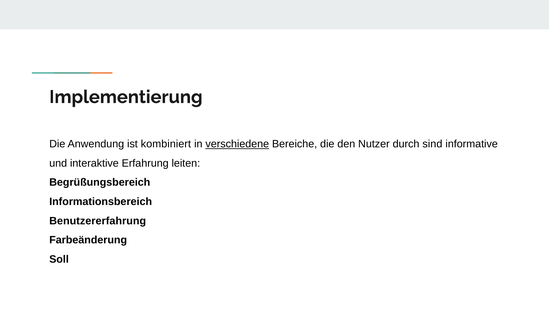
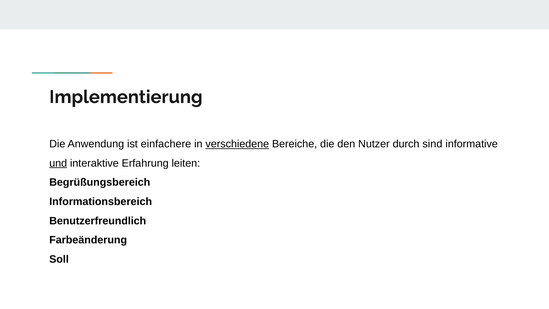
kombiniert: kombiniert -> einfachere
und underline: none -> present
Benutzererfahrung: Benutzererfahrung -> Benutzerfreundlich
